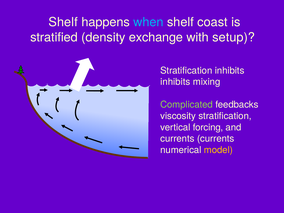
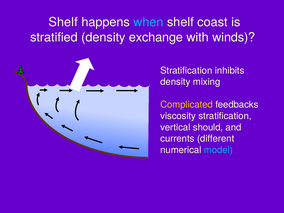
setup: setup -> winds
inhibits at (175, 82): inhibits -> density
Complicated colour: light green -> yellow
forcing: forcing -> should
currents currents: currents -> different
model colour: yellow -> light blue
